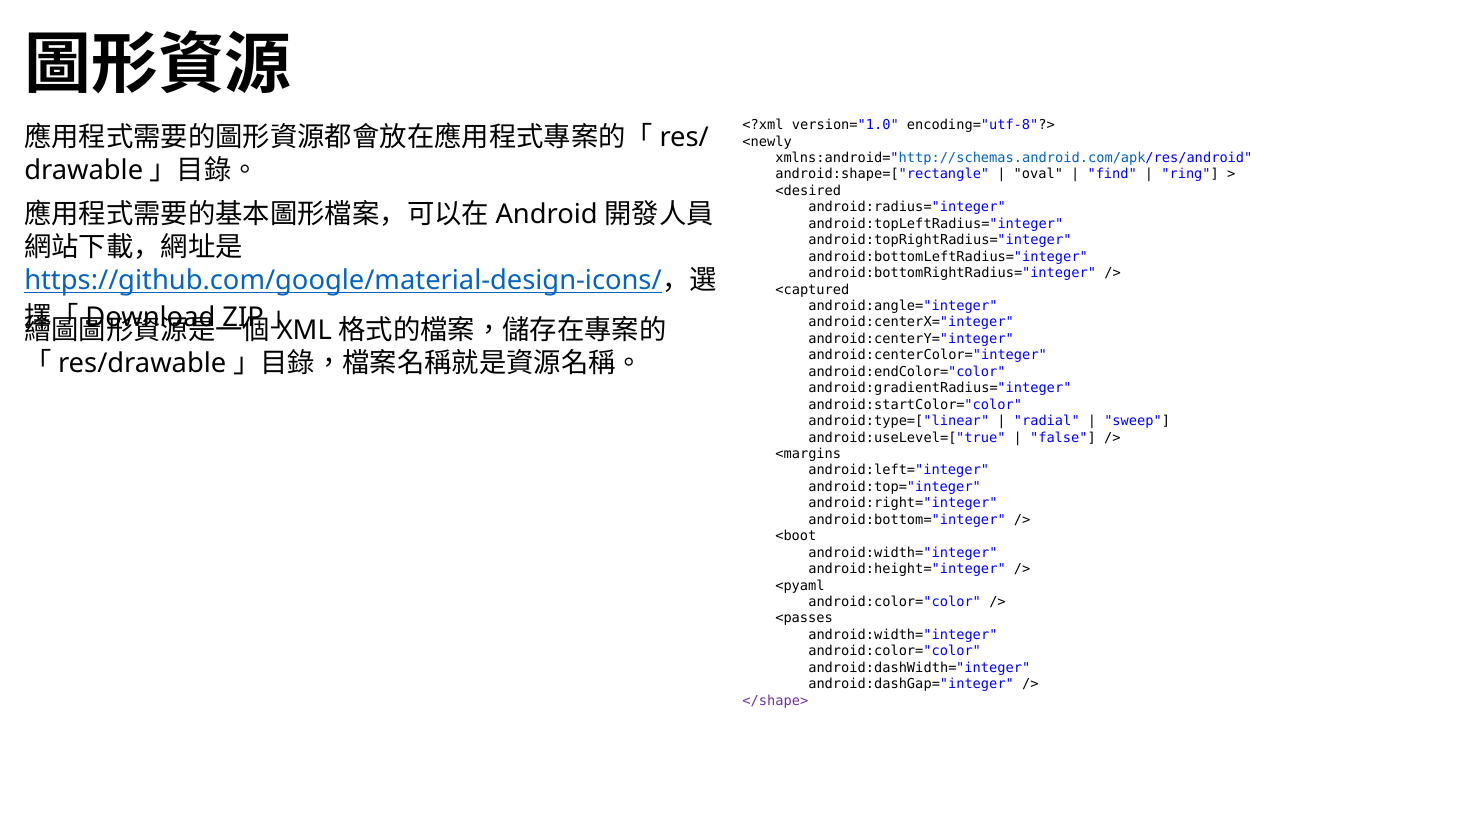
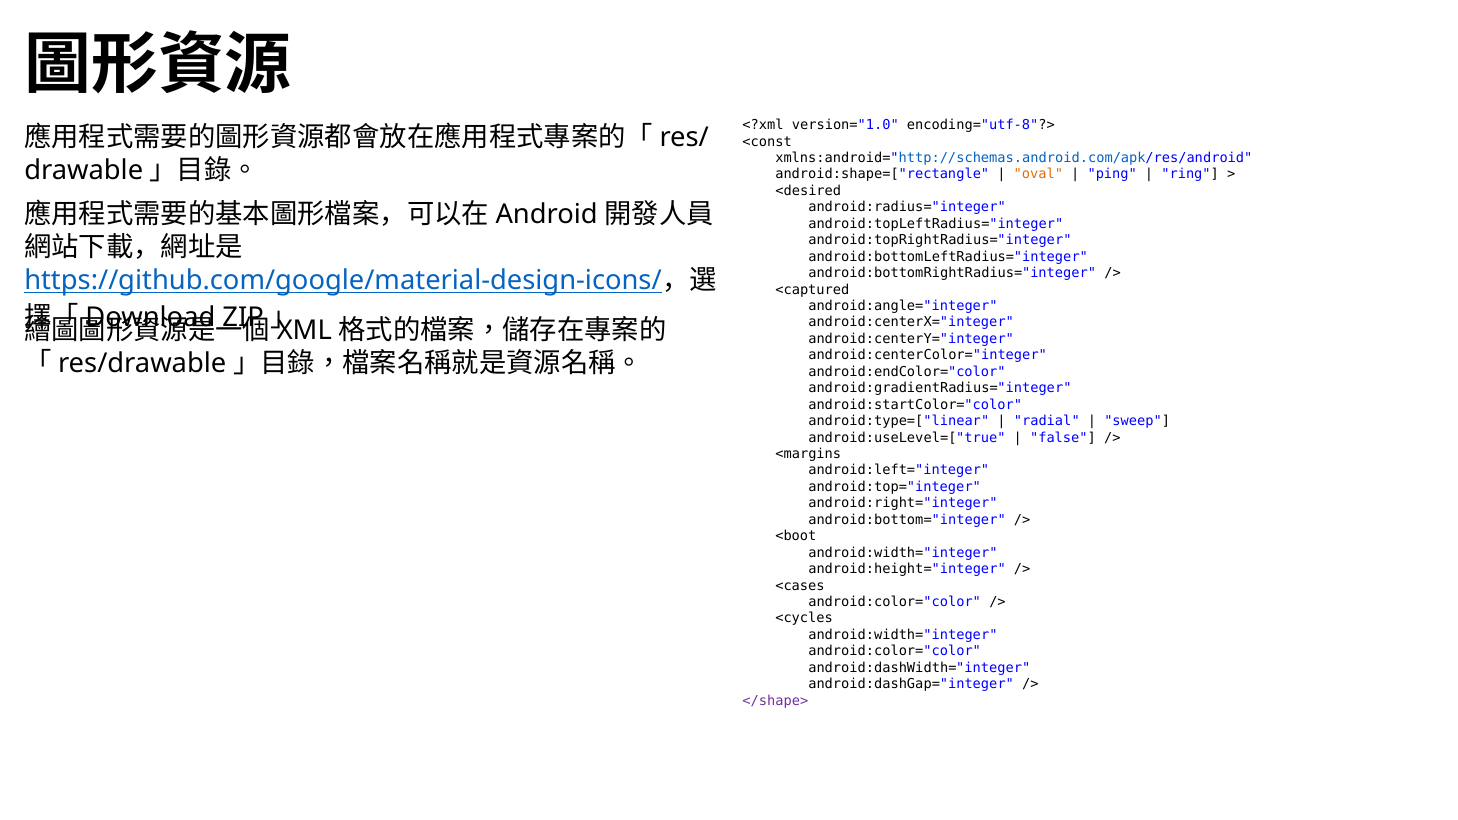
<newly: <newly -> <const
oval colour: black -> orange
find: find -> ping
<pyaml: <pyaml -> <cases
<passes: <passes -> <cycles
